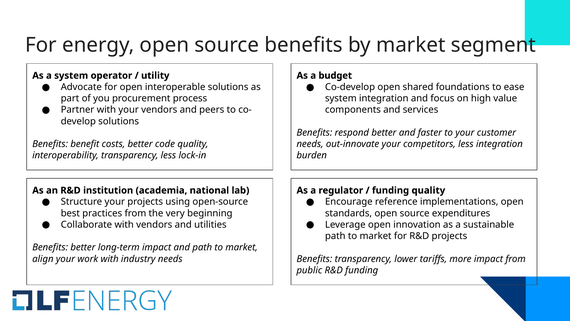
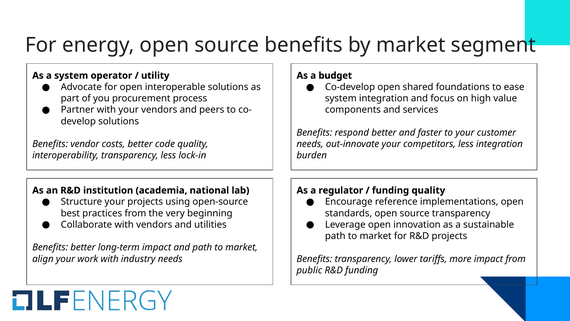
benefit: benefit -> vendor
source expenditures: expenditures -> transparency
